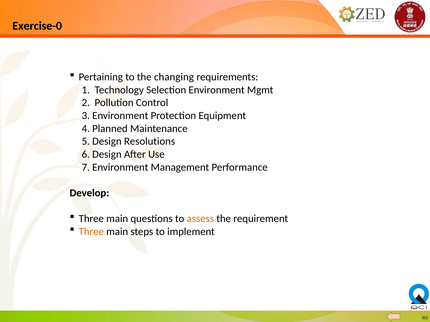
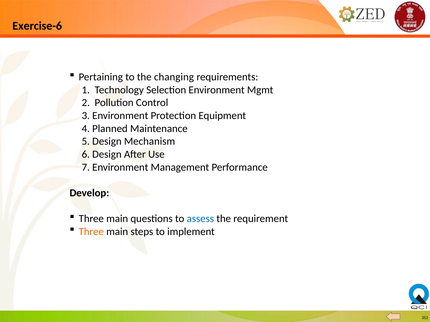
Exercise-0: Exercise-0 -> Exercise-6
Resolutions: Resolutions -> Mechanism
assess colour: orange -> blue
